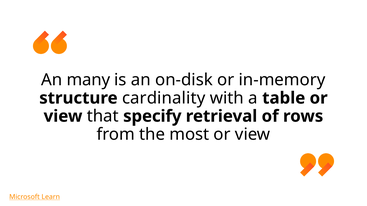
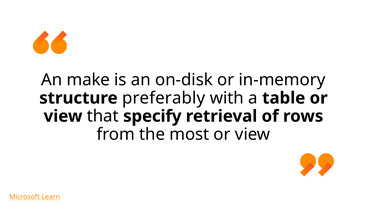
many: many -> make
cardinality: cardinality -> preferably
